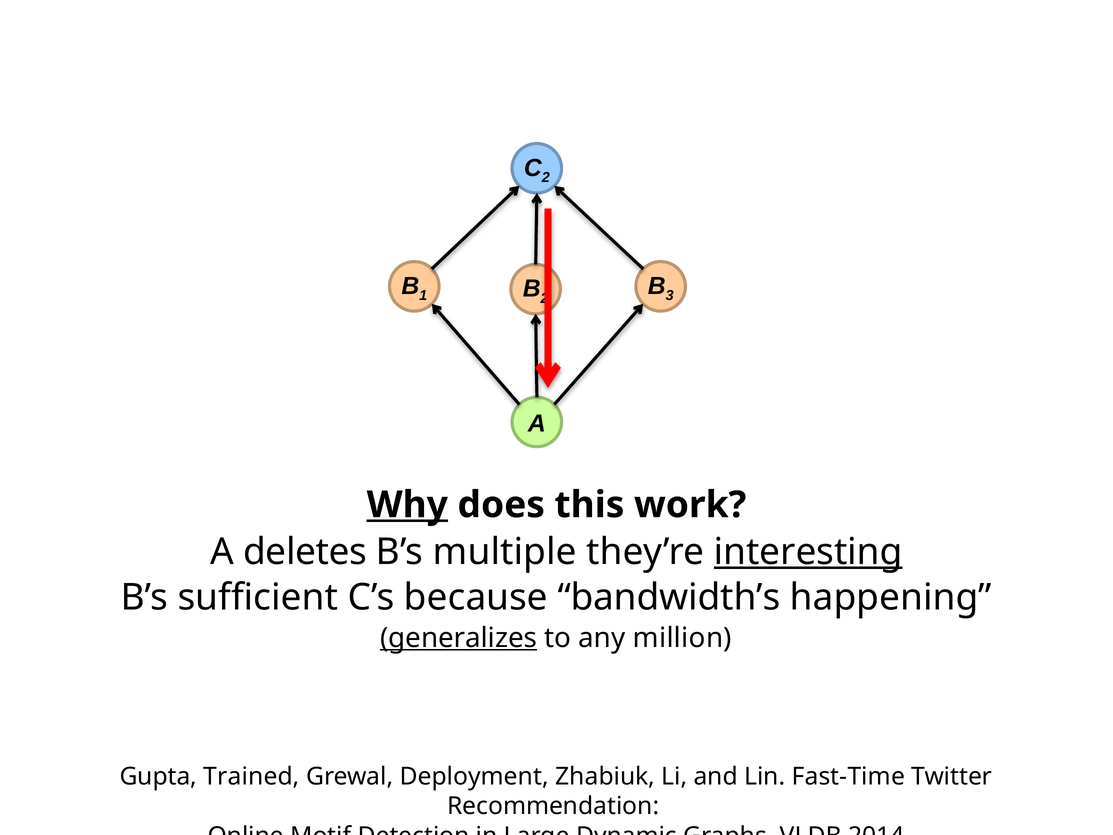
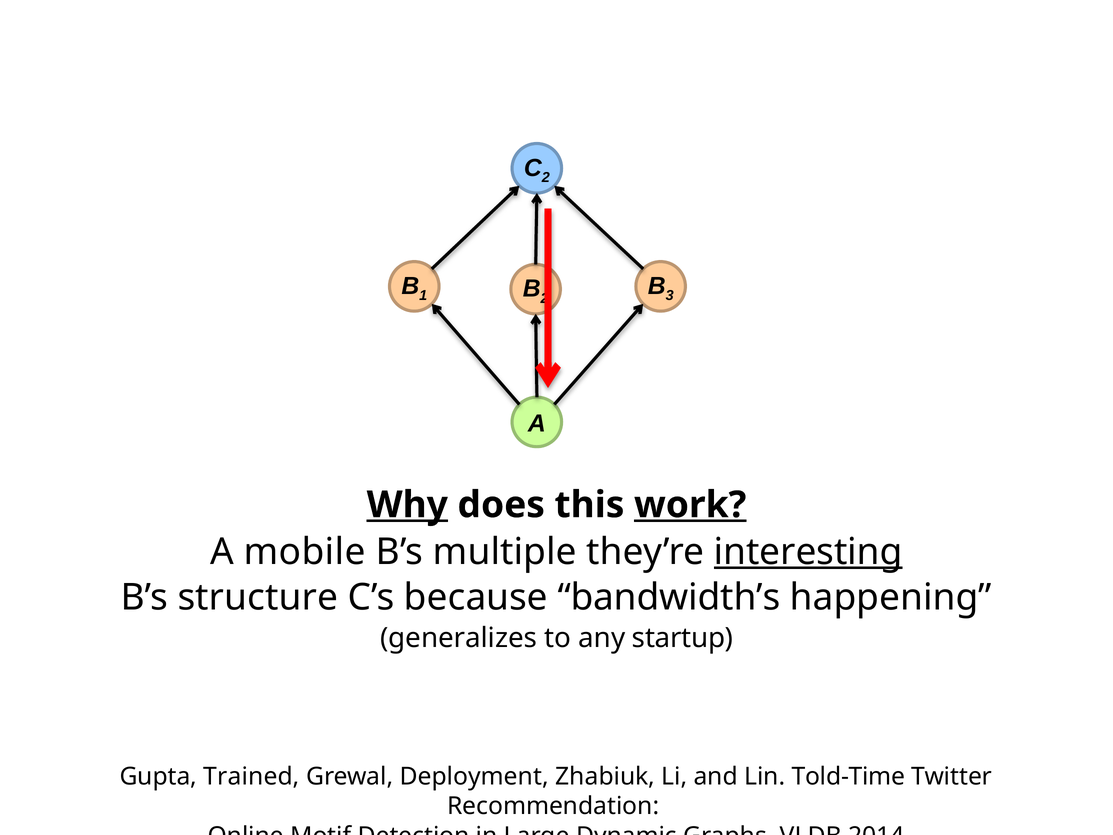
work underline: none -> present
deletes: deletes -> mobile
sufficient: sufficient -> structure
generalizes underline: present -> none
million: million -> startup
Fast-Time: Fast-Time -> Told-Time
